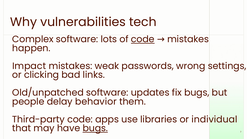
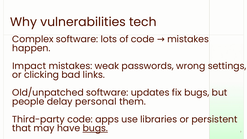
code at (143, 39) underline: present -> none
behavior: behavior -> personal
individual: individual -> persistent
